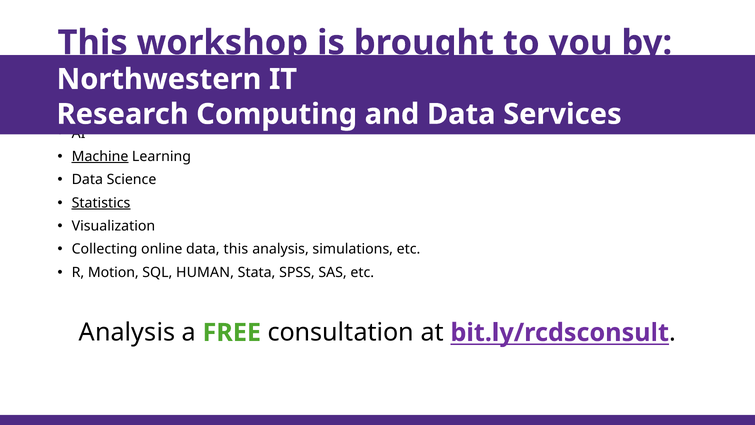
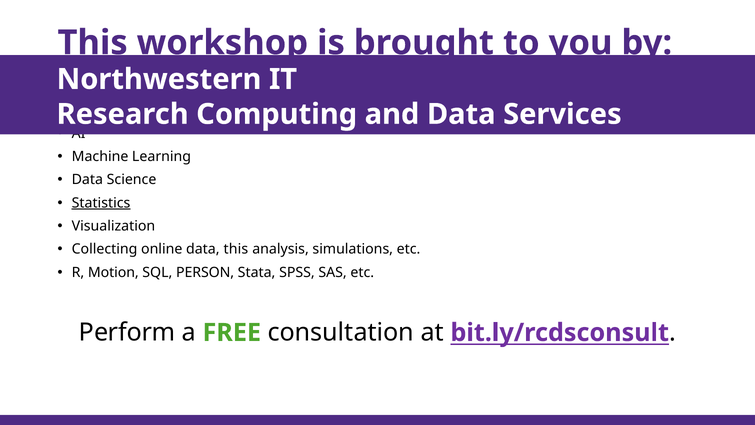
Machine underline: present -> none
HUMAN: HUMAN -> PERSON
Analysis at (127, 332): Analysis -> Perform
